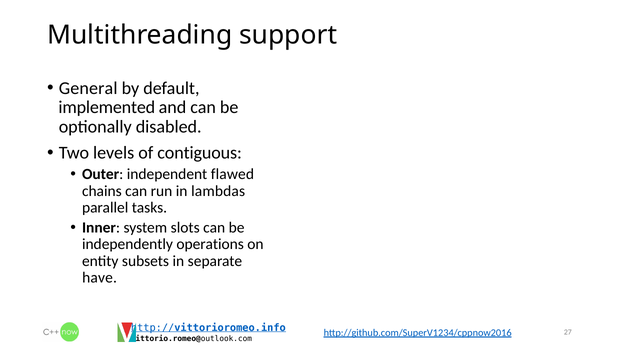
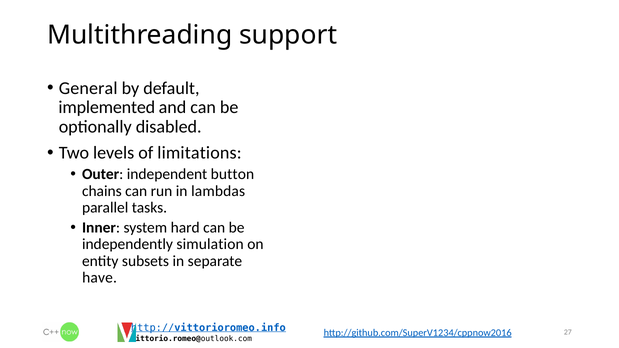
contiguous: contiguous -> limitations
flawed: flawed -> button
slots: slots -> hard
operations: operations -> simulation
